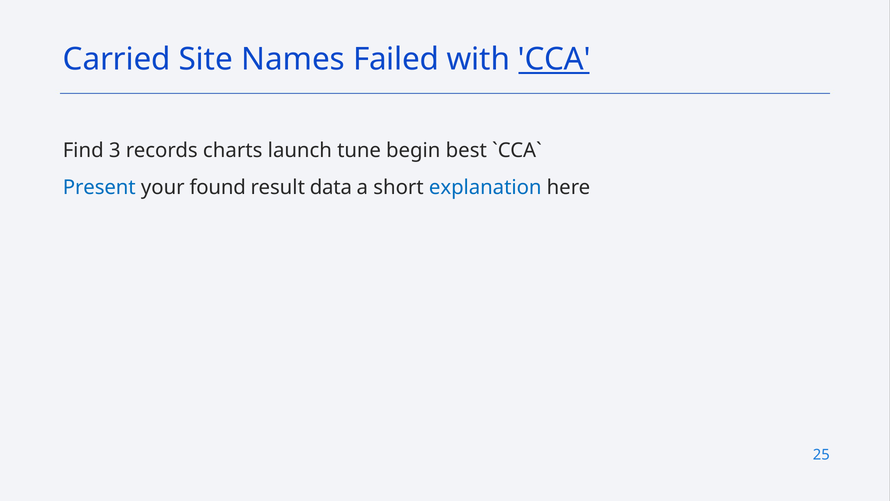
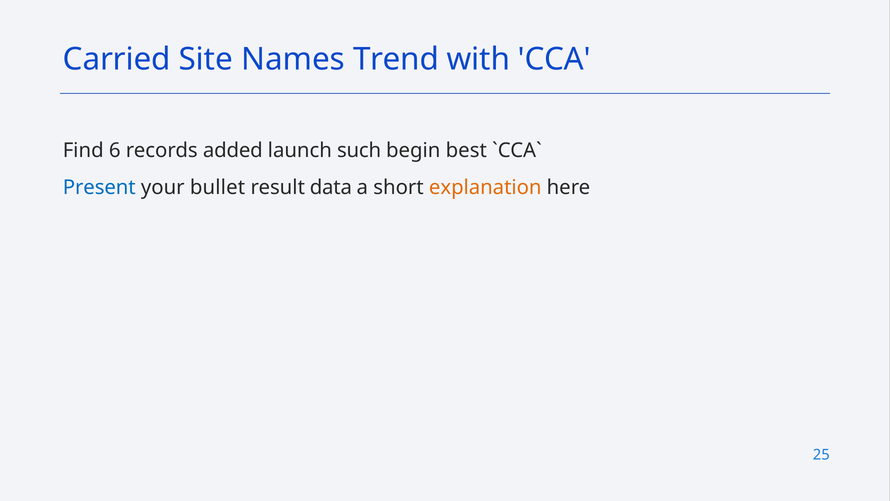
Failed: Failed -> Trend
CCA underline: present -> none
3: 3 -> 6
charts: charts -> added
tune: tune -> such
found: found -> bullet
explanation colour: blue -> orange
